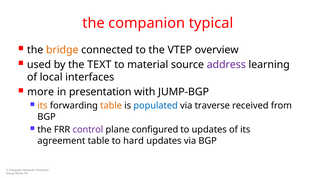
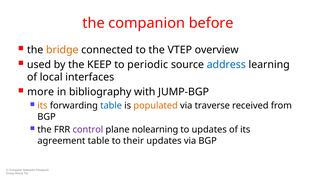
typical: typical -> before
TEXT: TEXT -> KEEP
material: material -> periodic
address colour: purple -> blue
presentation: presentation -> bibliography
table at (111, 105) colour: orange -> blue
populated colour: blue -> orange
configured: configured -> nolearning
hard: hard -> their
